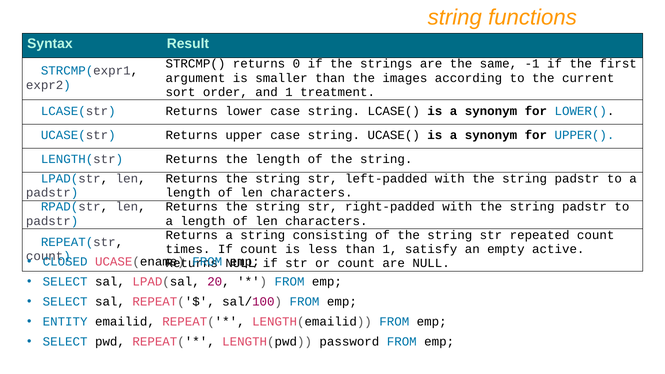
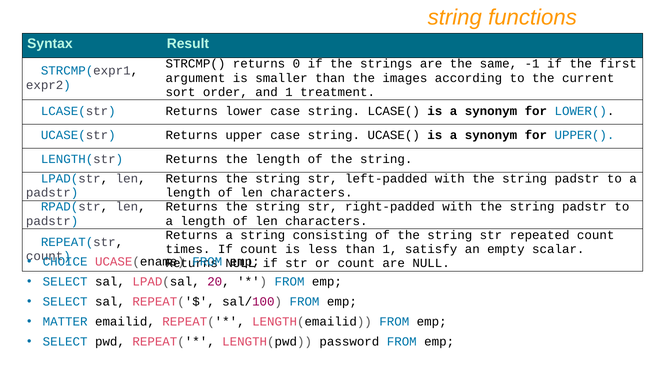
active: active -> scalar
CLOSED: CLOSED -> CHOICE
ENTITY: ENTITY -> MATTER
